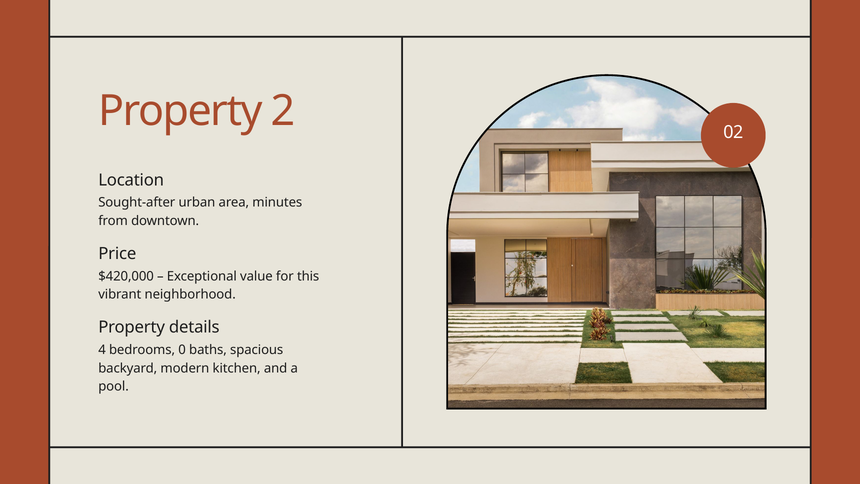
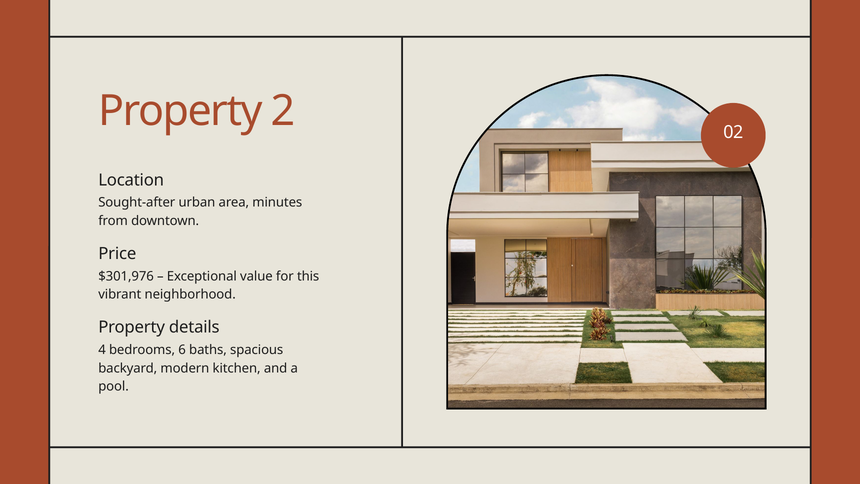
$420,000: $420,000 -> $301,976
0: 0 -> 6
